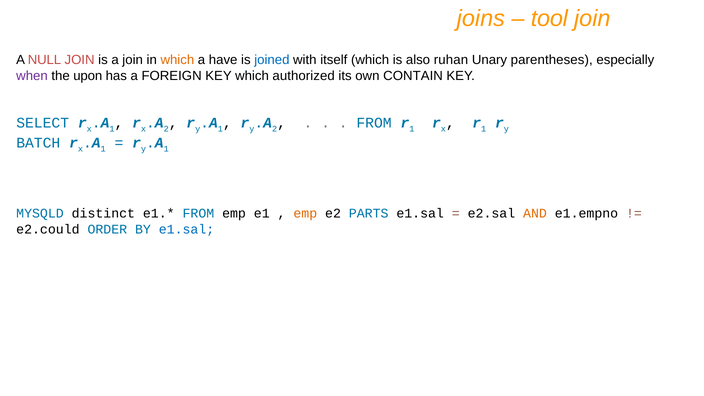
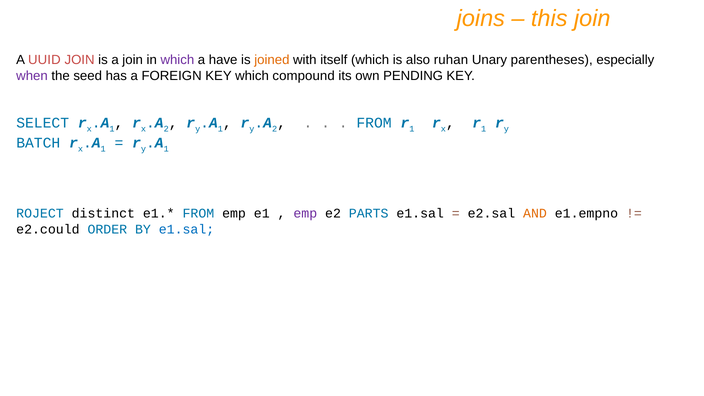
tool: tool -> this
NULL: NULL -> UUID
which at (177, 60) colour: orange -> purple
joined colour: blue -> orange
upon: upon -> seed
authorized: authorized -> compound
CONTAIN: CONTAIN -> PENDING
MYSQLD: MYSQLD -> ROJECT
emp at (305, 214) colour: orange -> purple
